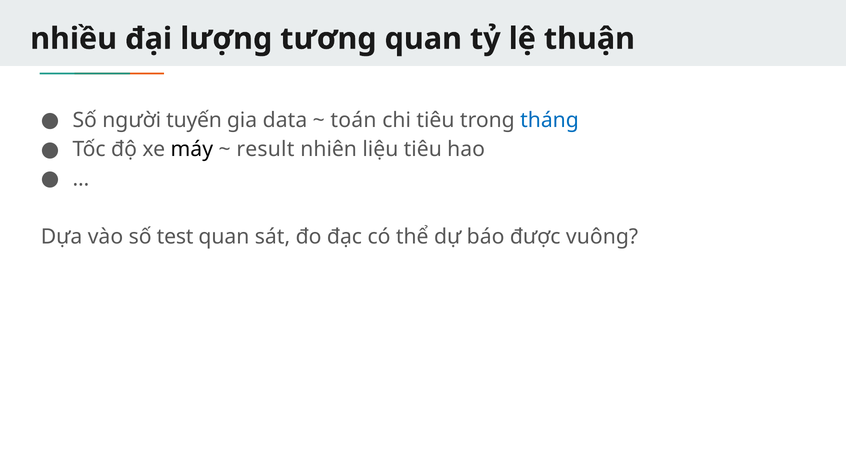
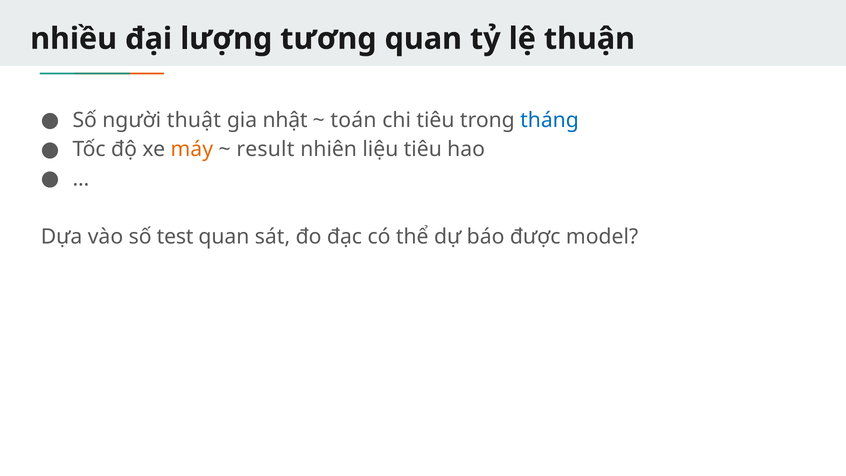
tuyến: tuyến -> thuật
data: data -> nhật
máy colour: black -> orange
vuông: vuông -> model
